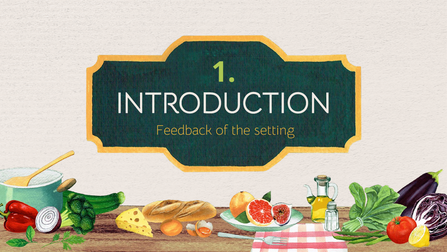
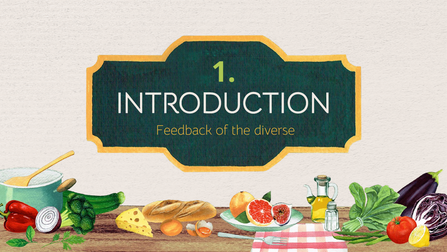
setting: setting -> diverse
